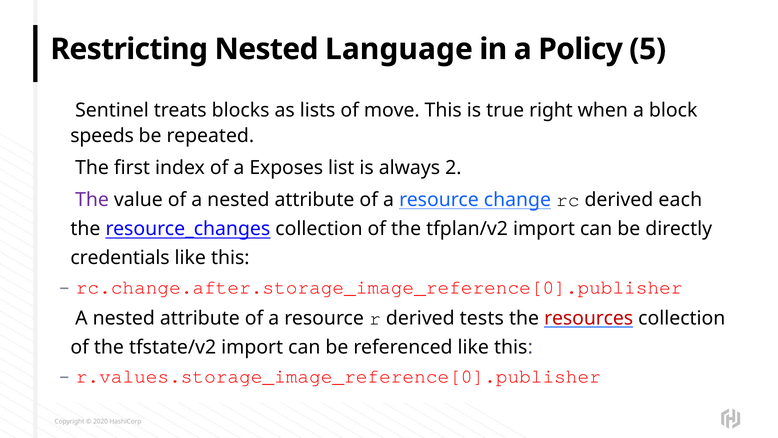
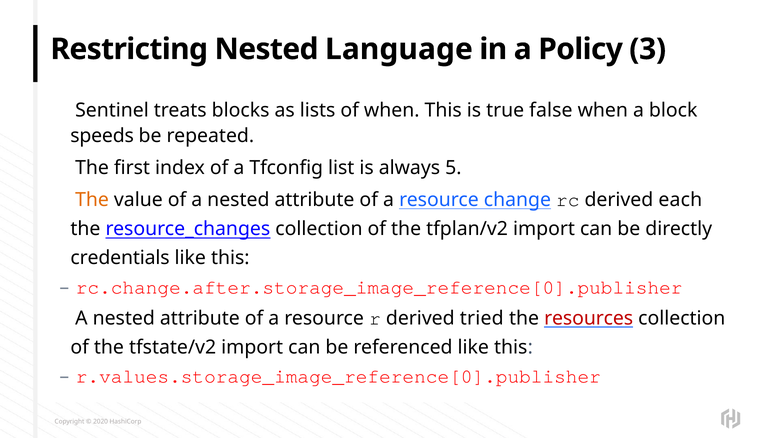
5: 5 -> 3
of move: move -> when
right: right -> false
Exposes: Exposes -> Tfconfig
2: 2 -> 5
The at (92, 200) colour: purple -> orange
tests: tests -> tried
